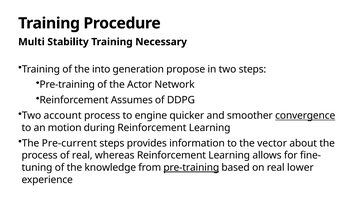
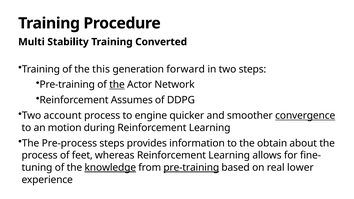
Necessary: Necessary -> Converted
into: into -> this
propose: propose -> forward
the at (117, 85) underline: none -> present
Pre-current: Pre-current -> Pre-process
vector: vector -> obtain
of real: real -> feet
knowledge underline: none -> present
